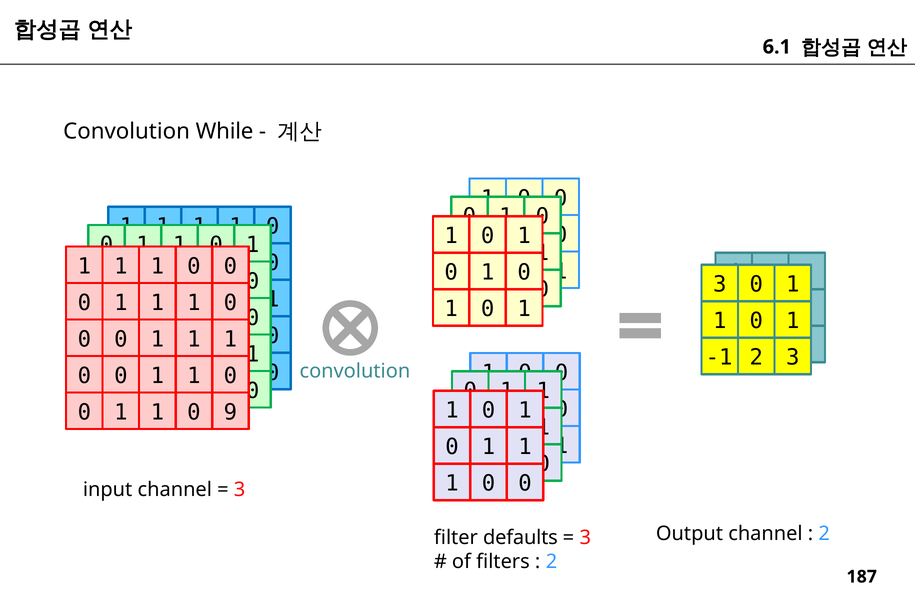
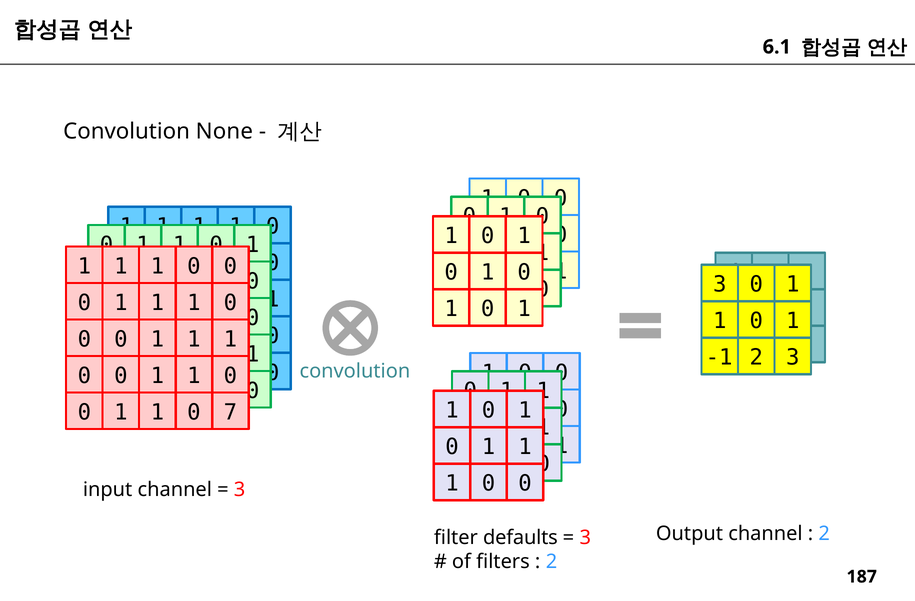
While: While -> None
9: 9 -> 7
